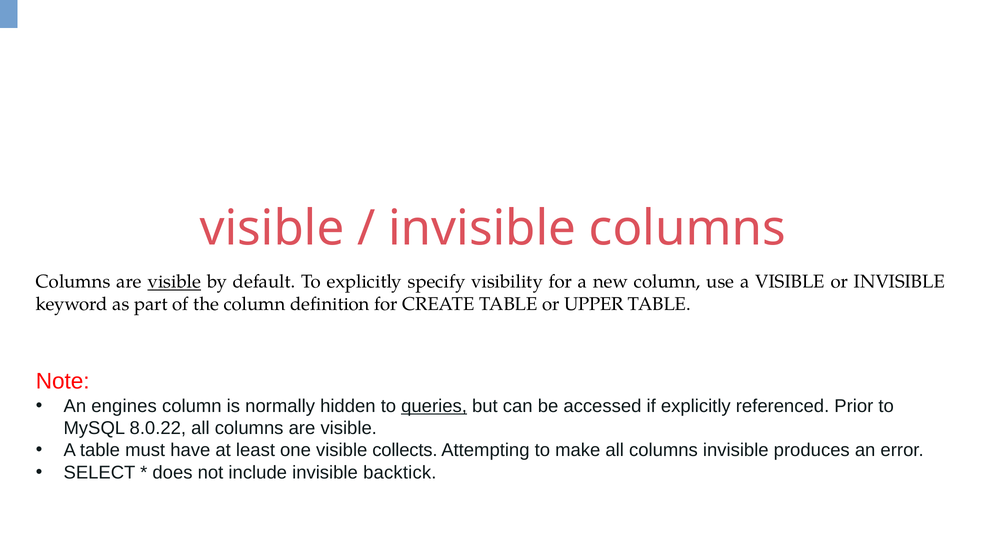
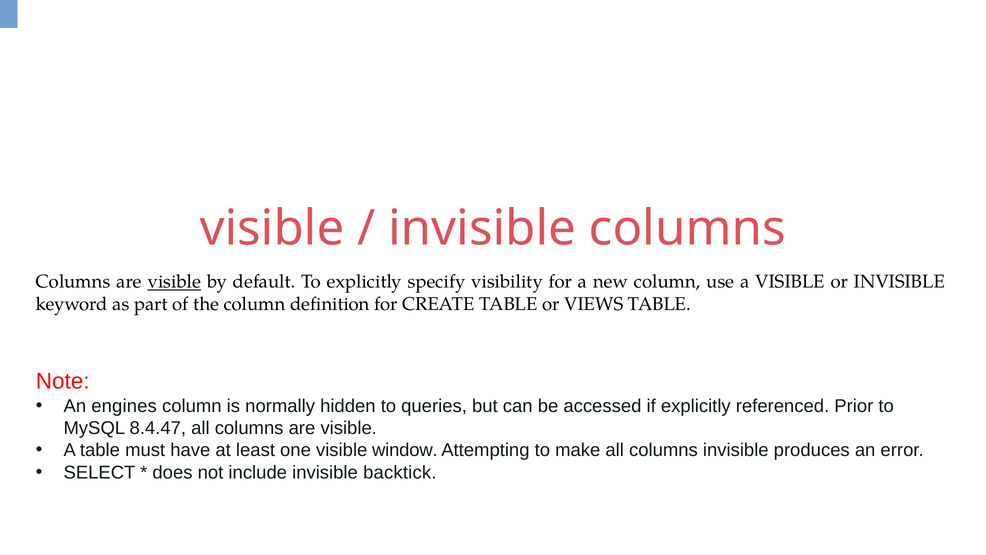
UPPER: UPPER -> VIEWS
queries underline: present -> none
8.0.22: 8.0.22 -> 8.4.47
collects: collects -> window
